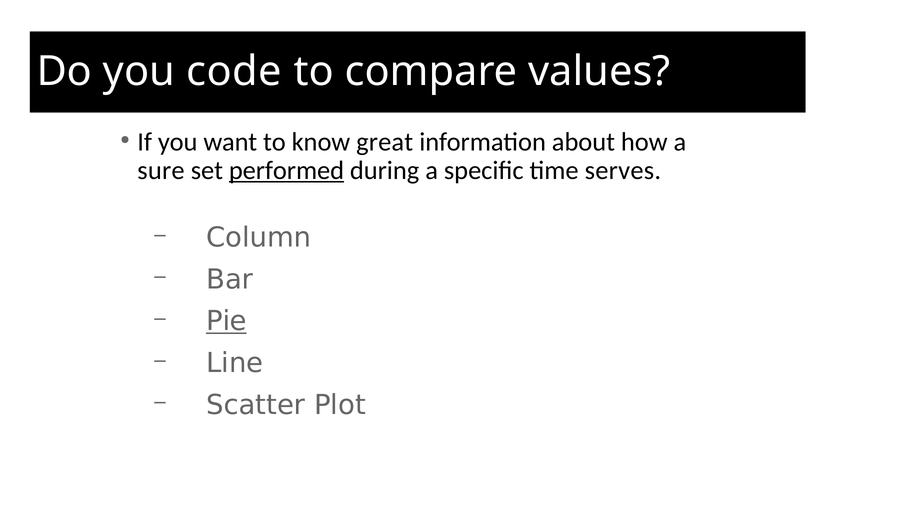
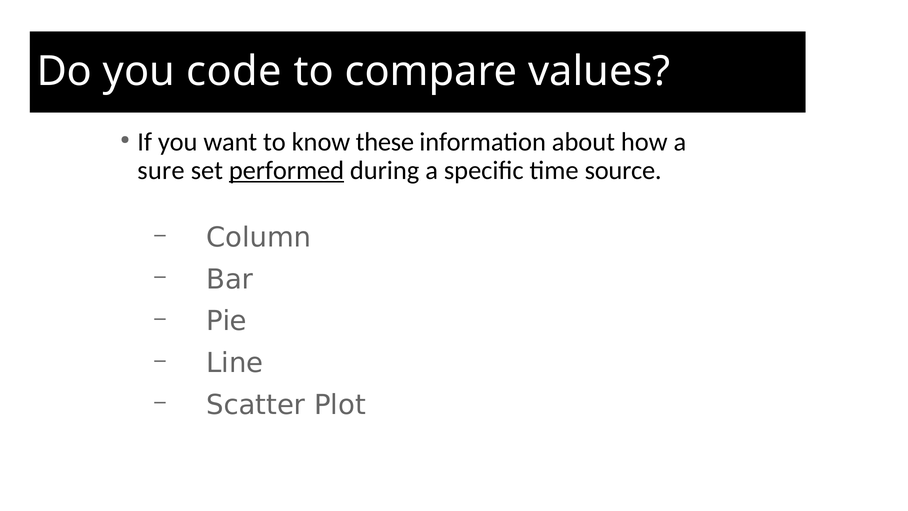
great: great -> these
serves: serves -> source
Pie underline: present -> none
